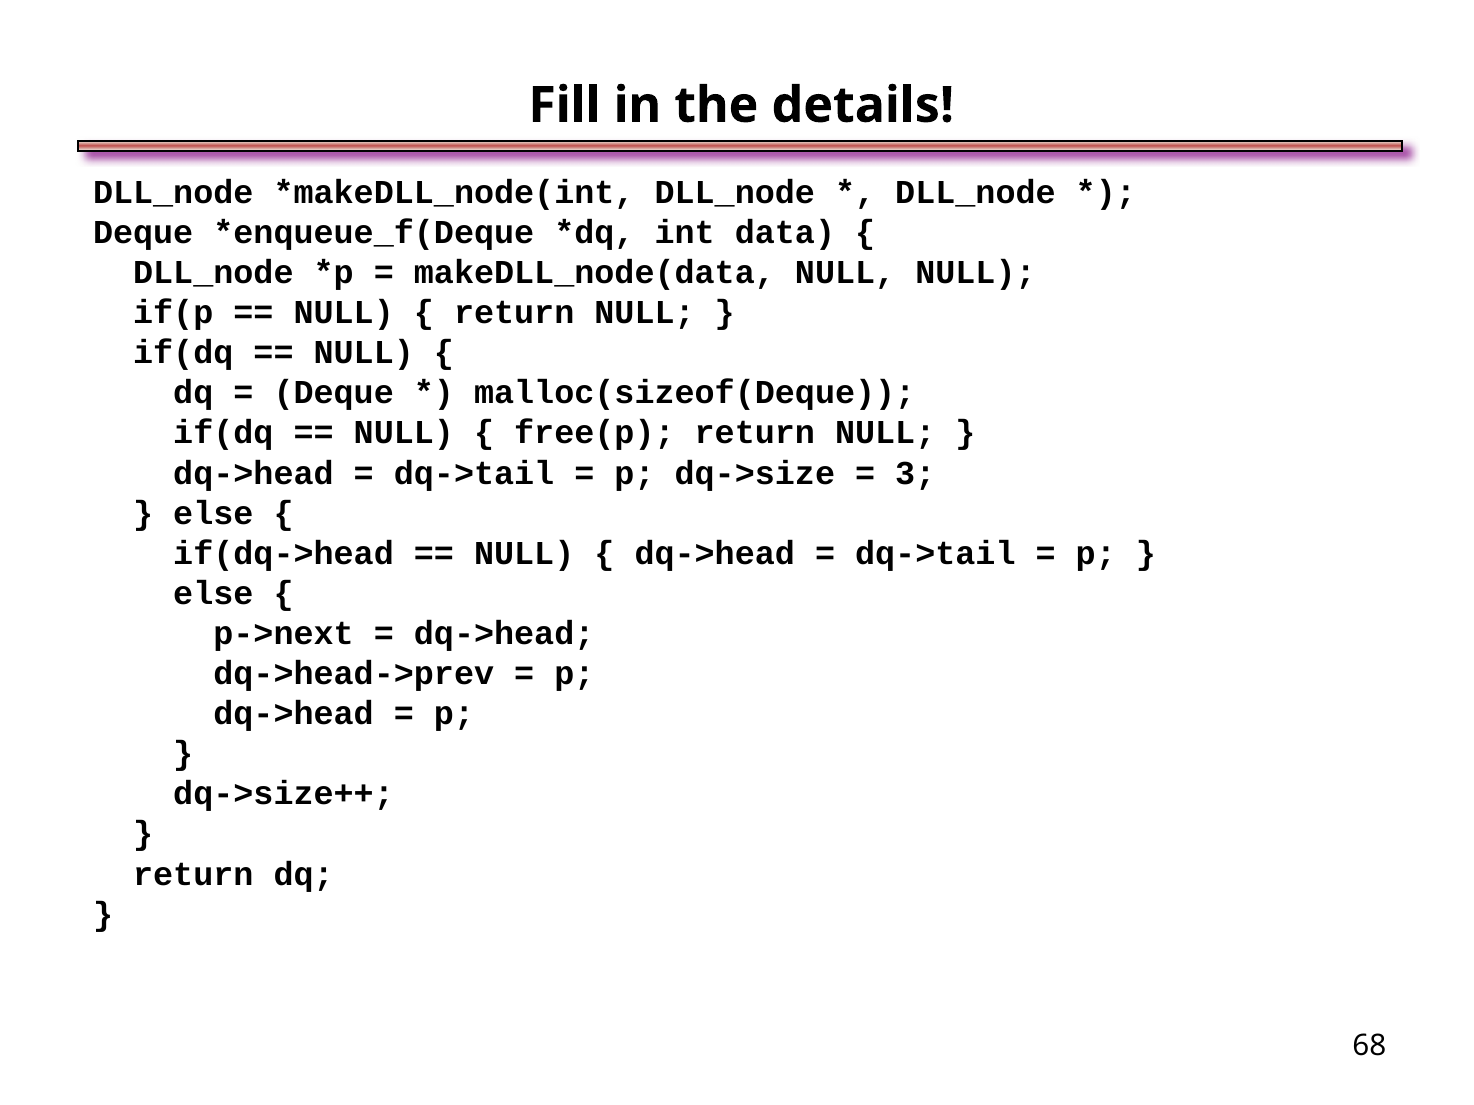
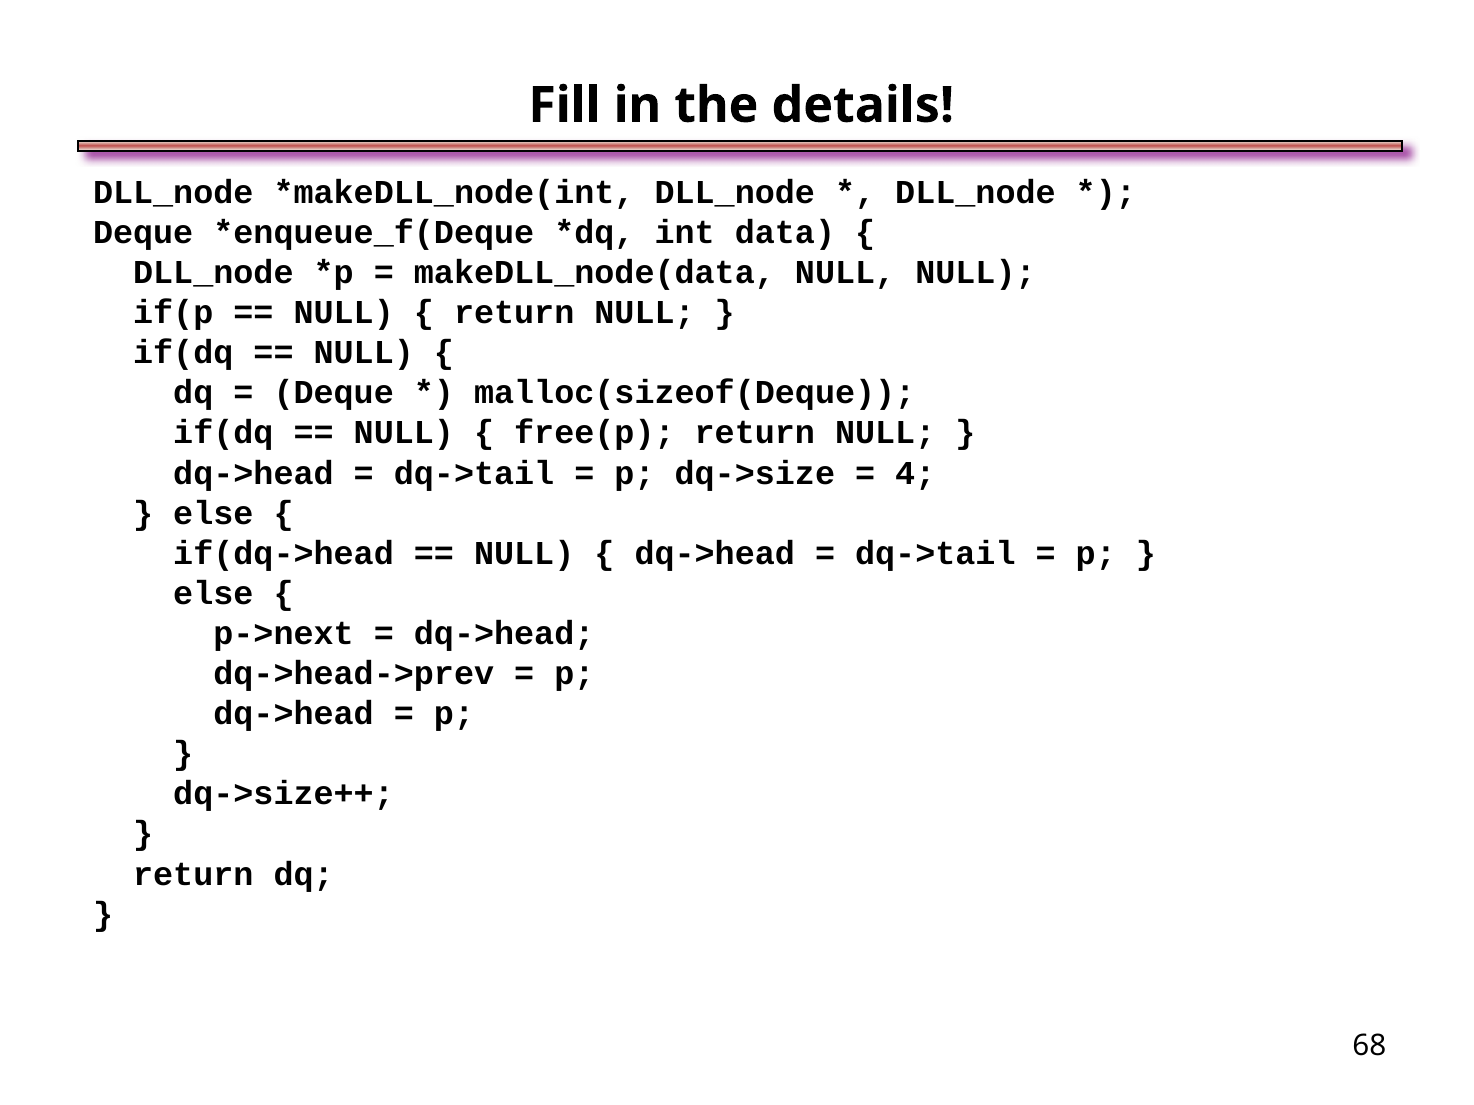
3: 3 -> 4
